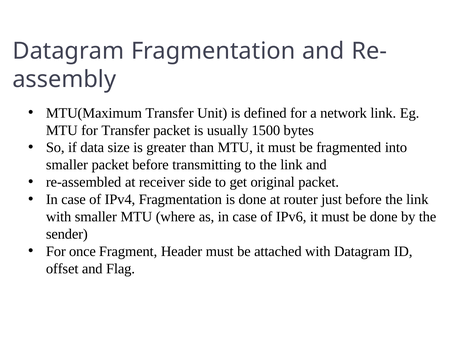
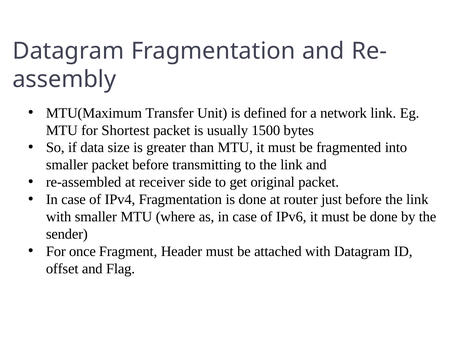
for Transfer: Transfer -> Shortest
